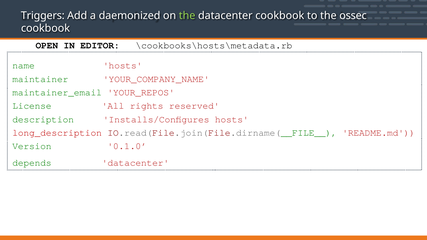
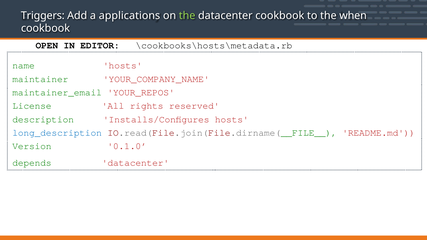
daemonized: daemonized -> applications
ossec: ossec -> when
long_description colour: red -> blue
